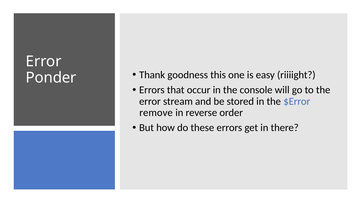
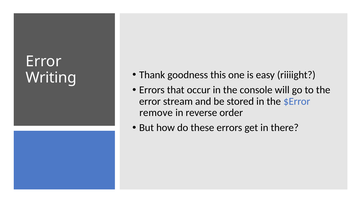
Ponder: Ponder -> Writing
